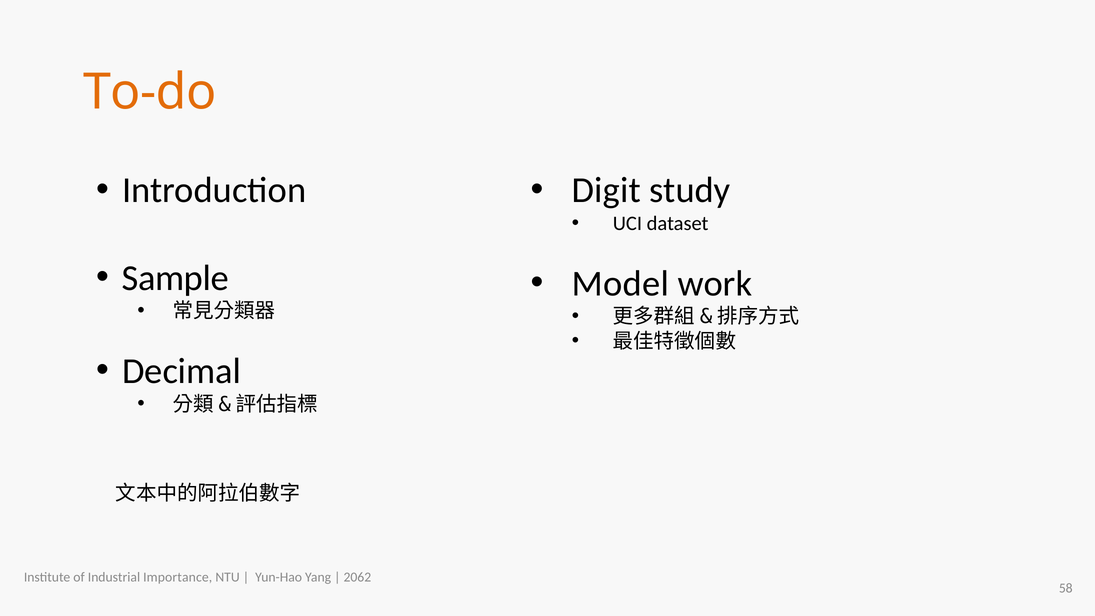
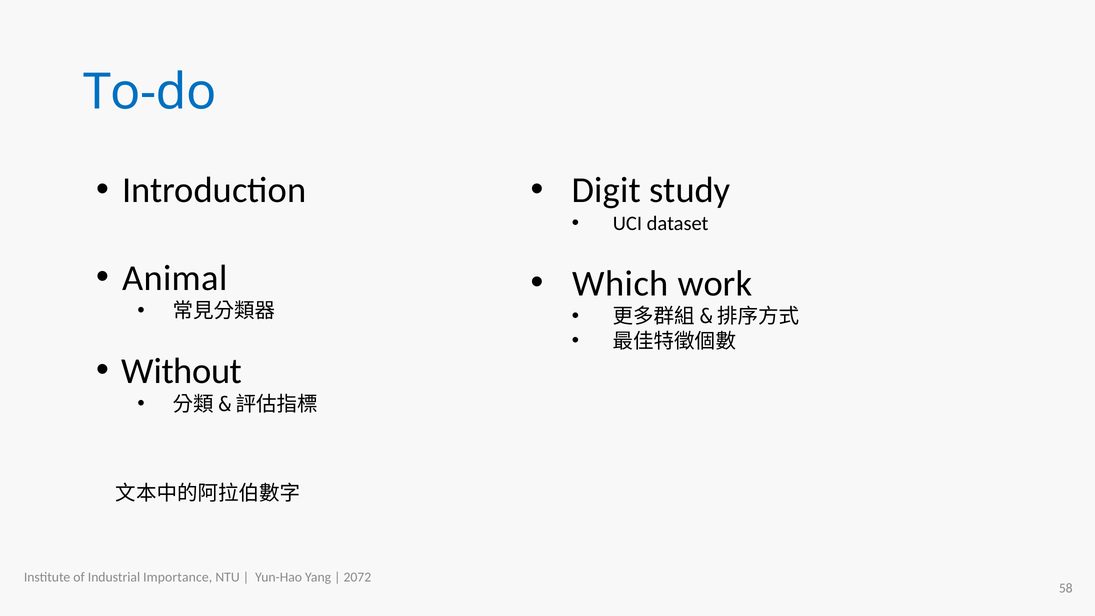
To-do colour: orange -> blue
Sample: Sample -> Animal
Model: Model -> Which
Decimal: Decimal -> Without
2062: 2062 -> 2072
